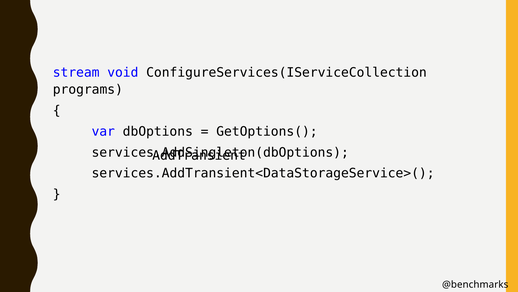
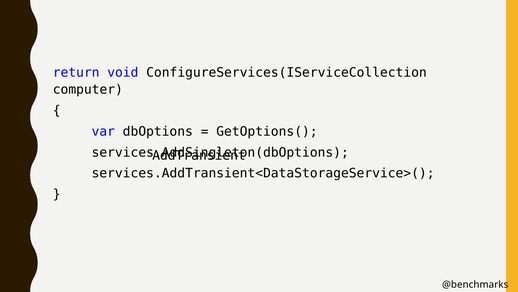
stream: stream -> return
programs: programs -> computer
